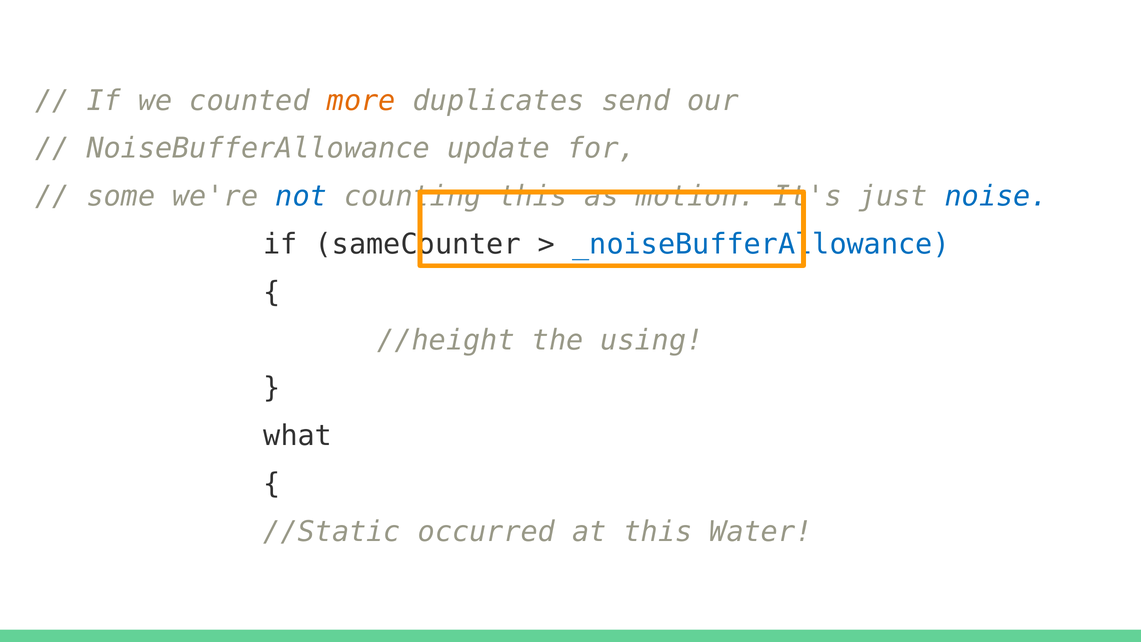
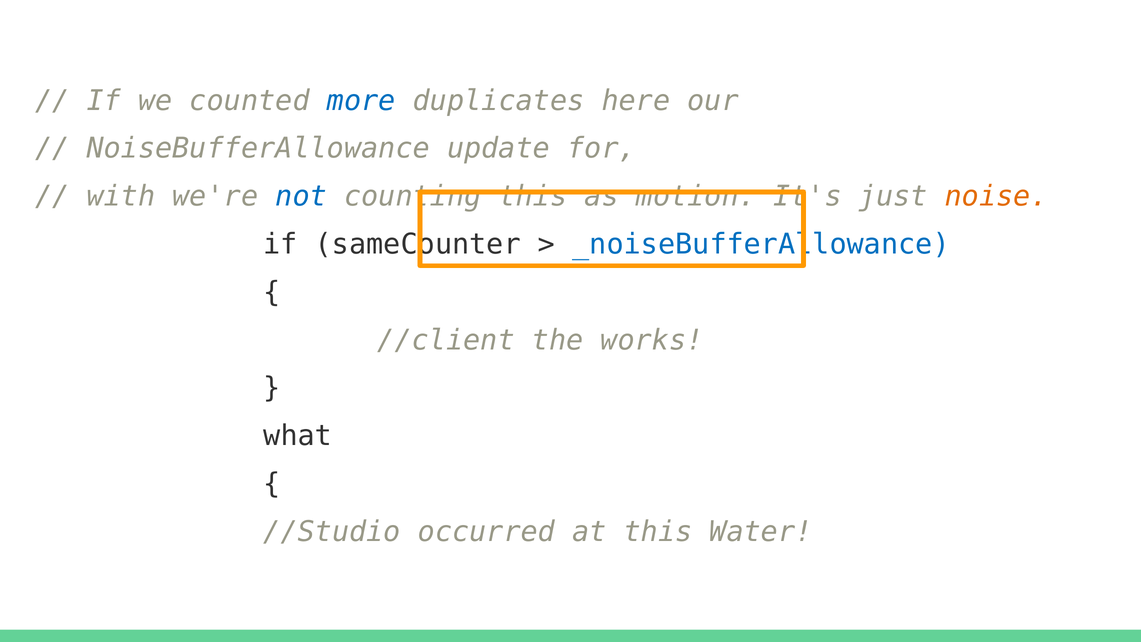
more colour: orange -> blue
send: send -> here
some: some -> with
noise colour: blue -> orange
//height: //height -> //client
using: using -> works
//Static: //Static -> //Studio
